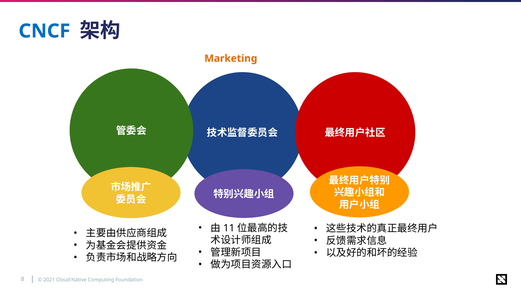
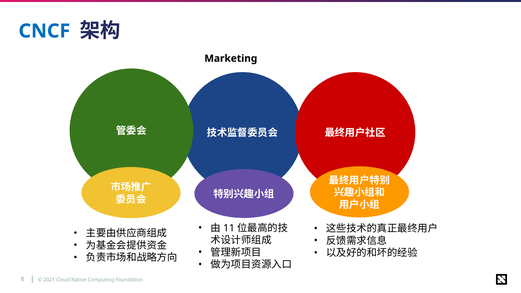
Marketing colour: orange -> black
